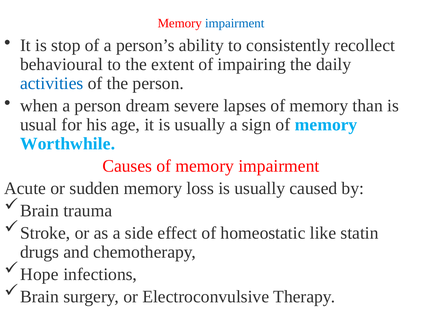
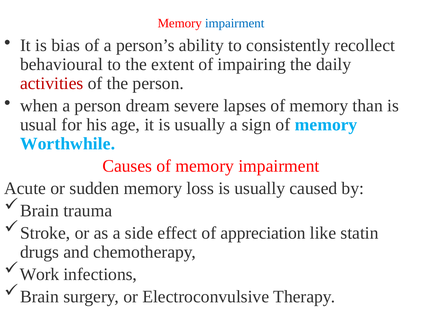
stop: stop -> bias
activities colour: blue -> red
homeostatic: homeostatic -> appreciation
Hope: Hope -> Work
